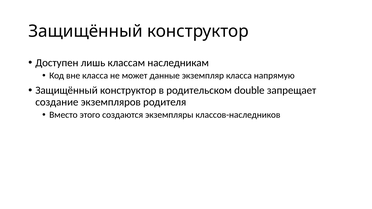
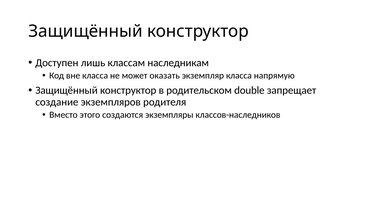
данные: данные -> оказать
